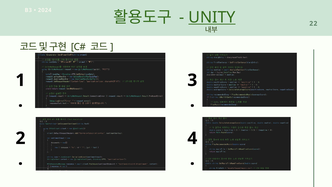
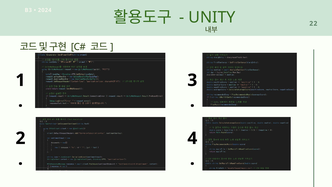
UNITY underline: present -> none
